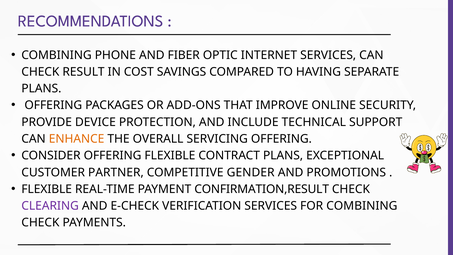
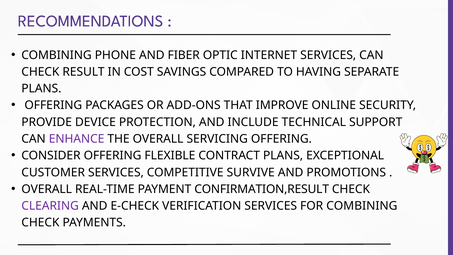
ENHANCE colour: orange -> purple
CUSTOMER PARTNER: PARTNER -> SERVICES
GENDER: GENDER -> SURVIVE
FLEXIBLE at (47, 189): FLEXIBLE -> OVERALL
